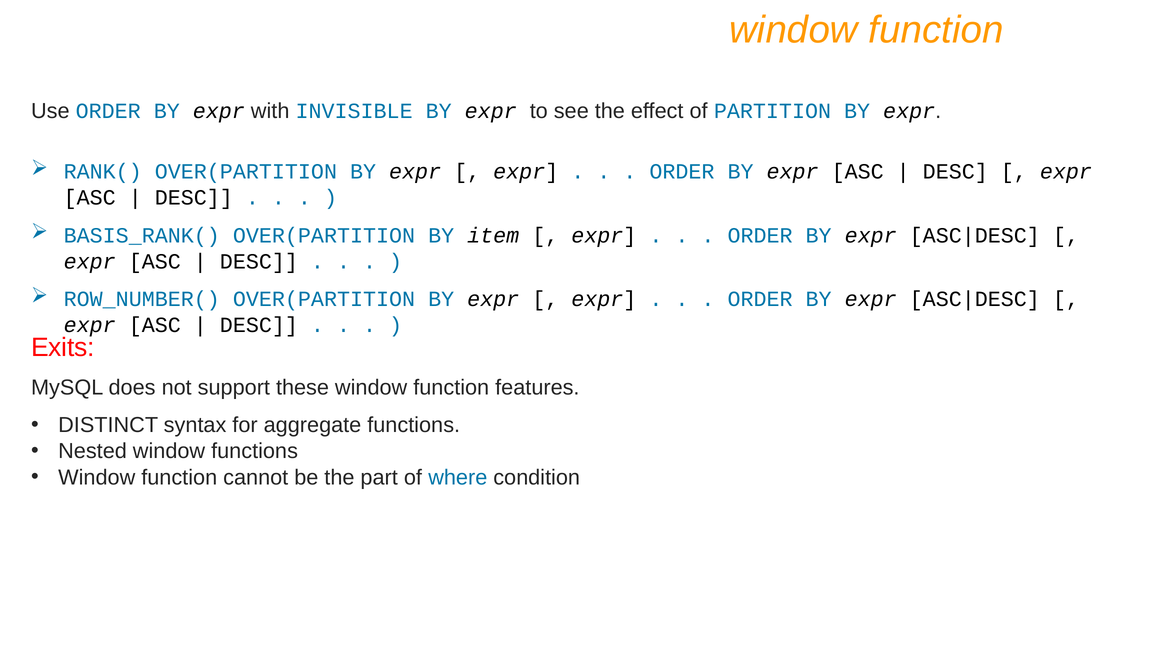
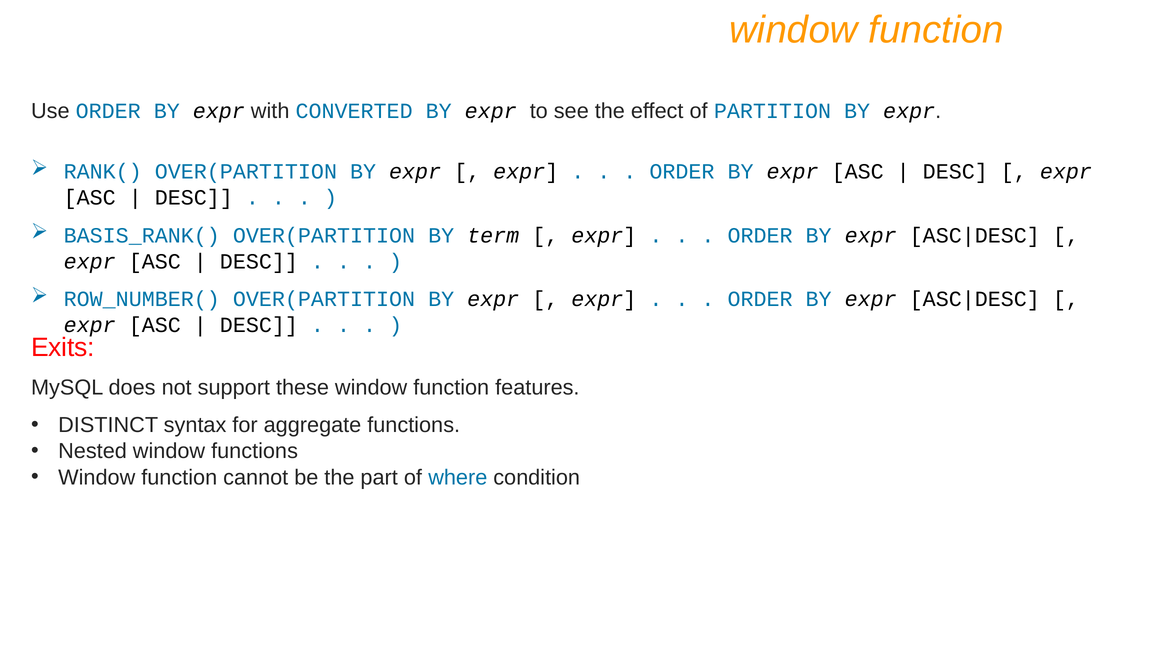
INVISIBLE: INVISIBLE -> CONVERTED
item: item -> term
